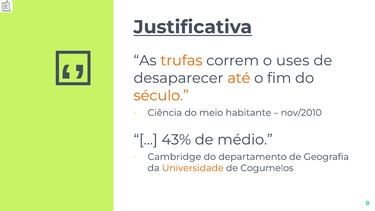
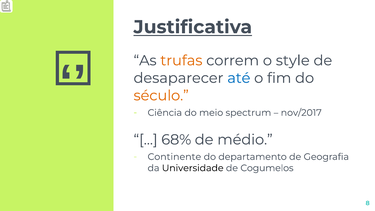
uses: uses -> style
até colour: orange -> blue
habitante: habitante -> spectrum
nov/2010: nov/2010 -> nov/2017
43%: 43% -> 68%
Cambridge: Cambridge -> Continente
Universidade colour: orange -> black
